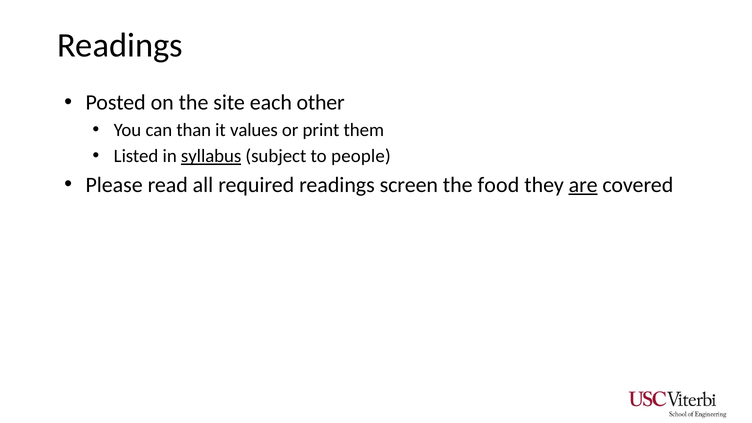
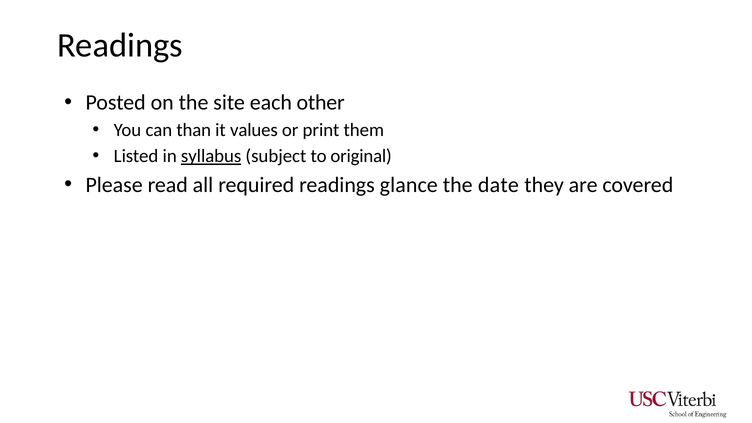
people: people -> original
screen: screen -> glance
food: food -> date
are underline: present -> none
